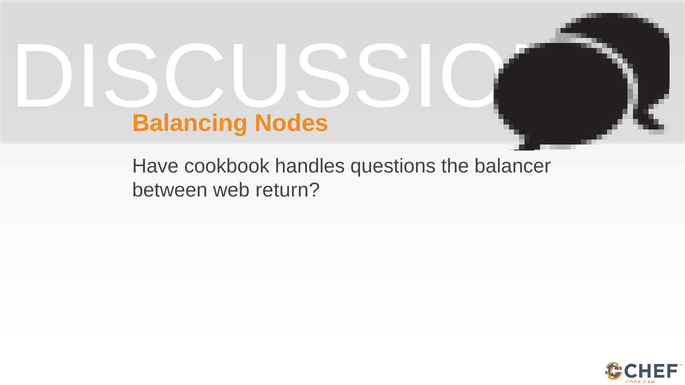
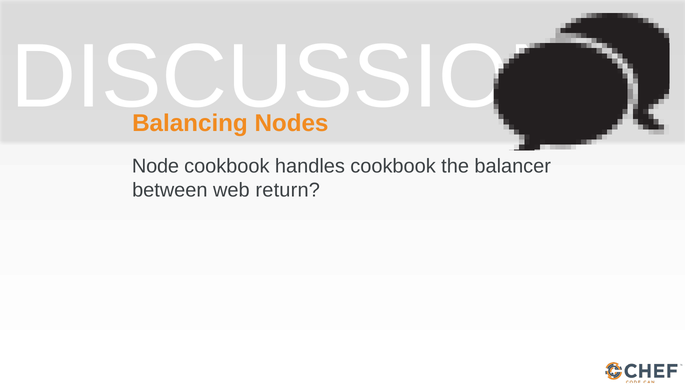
Have: Have -> Node
handles questions: questions -> cookbook
